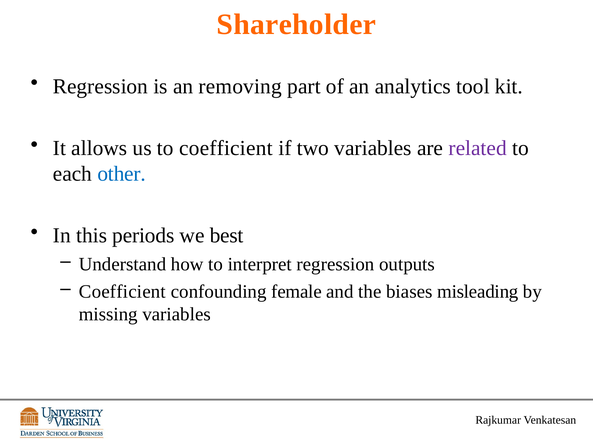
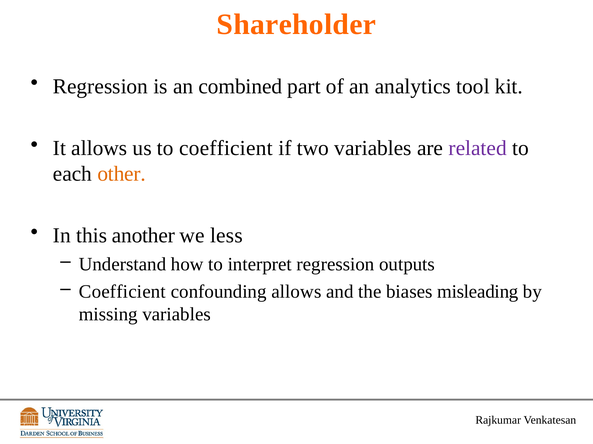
removing: removing -> combined
other colour: blue -> orange
periods: periods -> another
best: best -> less
confounding female: female -> allows
